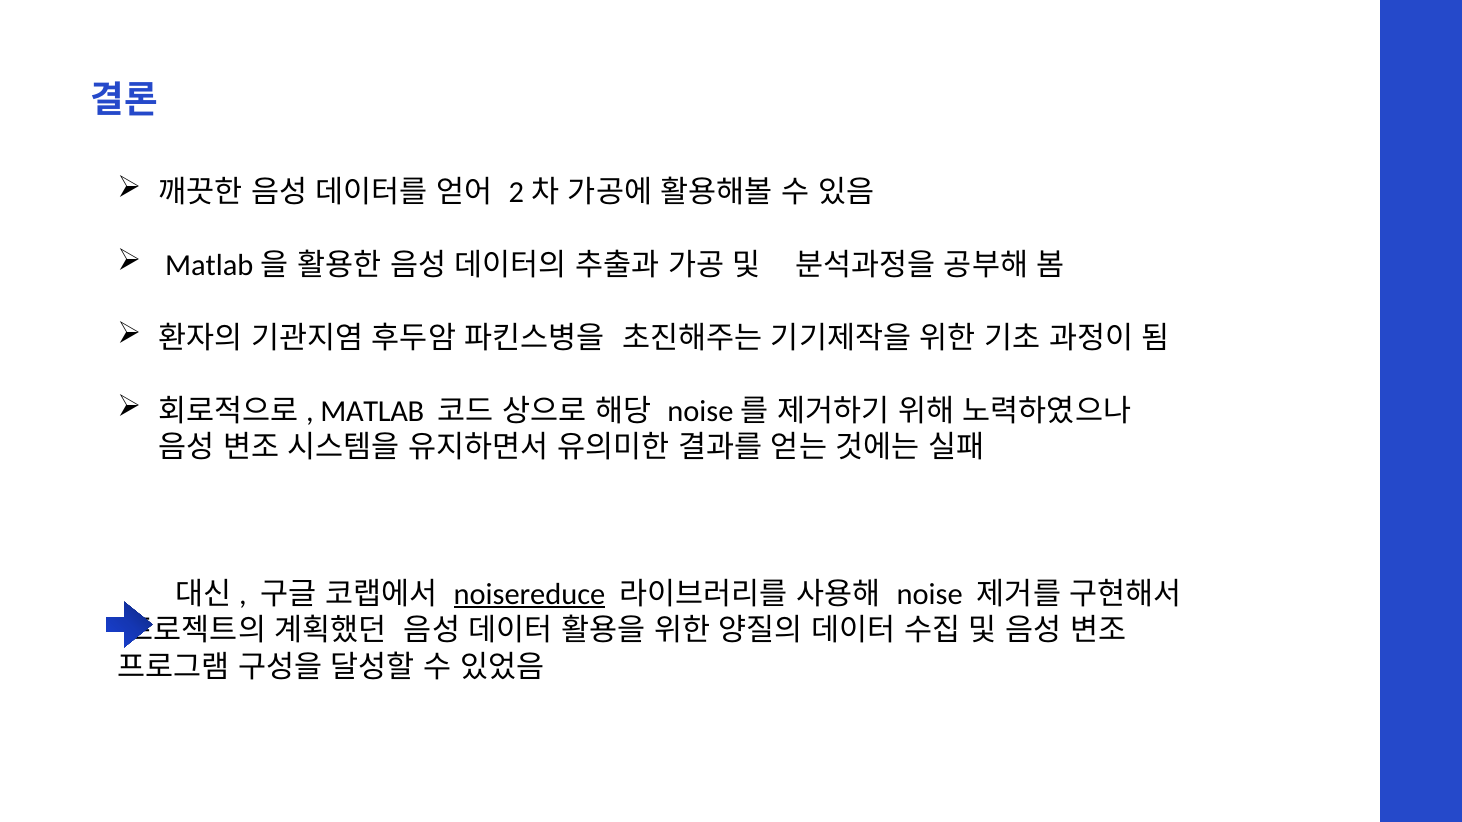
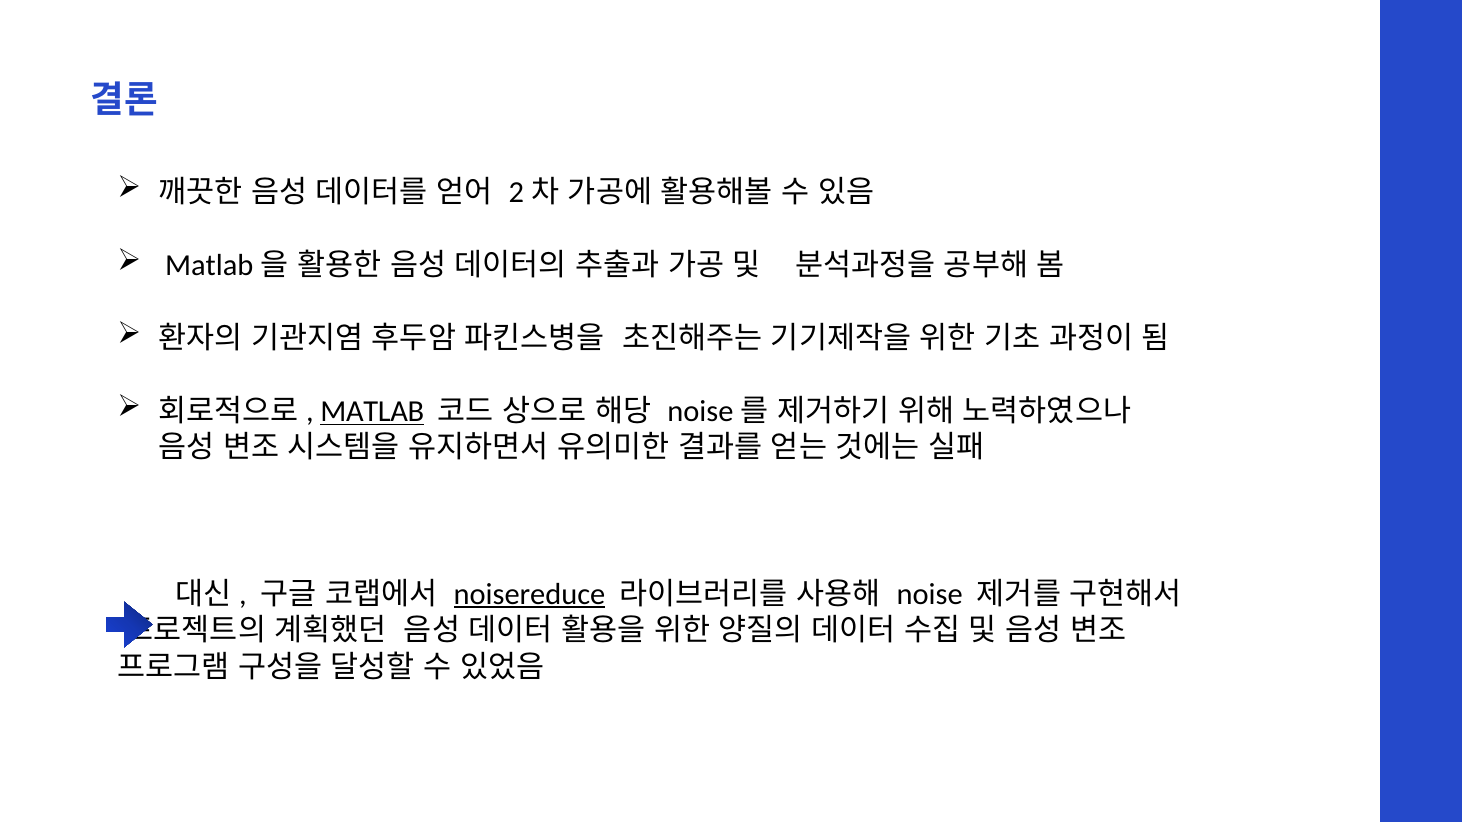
MATLAB underline: none -> present
